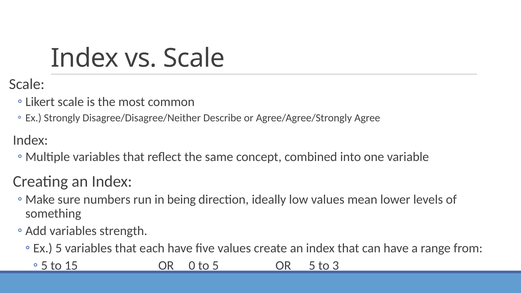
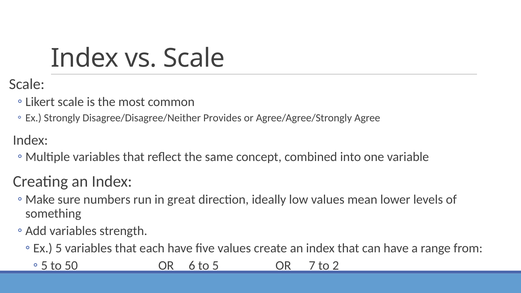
Describe: Describe -> Provides
being: being -> great
15: 15 -> 50
0: 0 -> 6
OR 5: 5 -> 7
3: 3 -> 2
